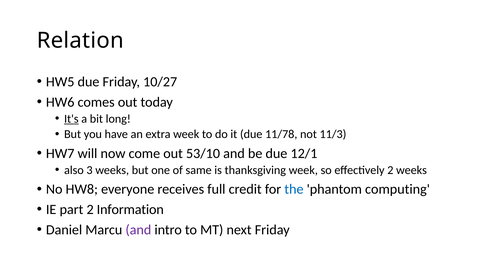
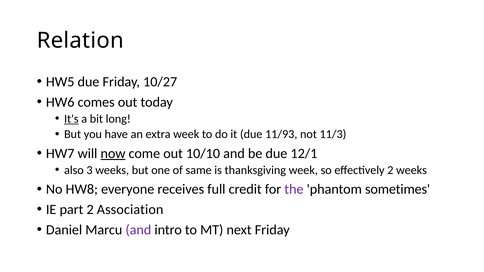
11/78: 11/78 -> 11/93
now underline: none -> present
53/10: 53/10 -> 10/10
the colour: blue -> purple
computing: computing -> sometimes
Information: Information -> Association
